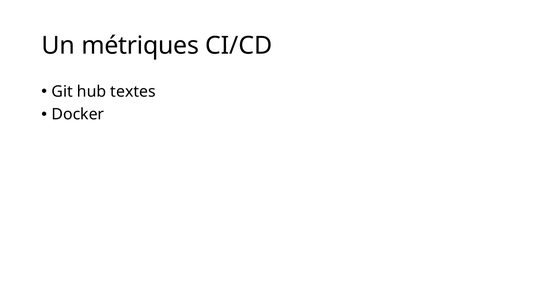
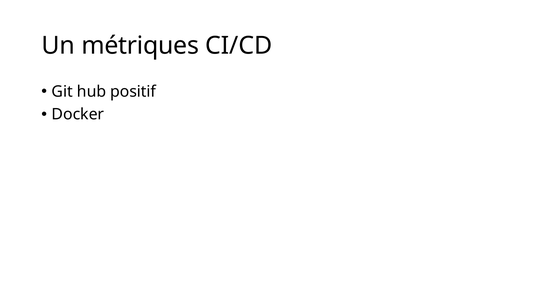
textes: textes -> positif
